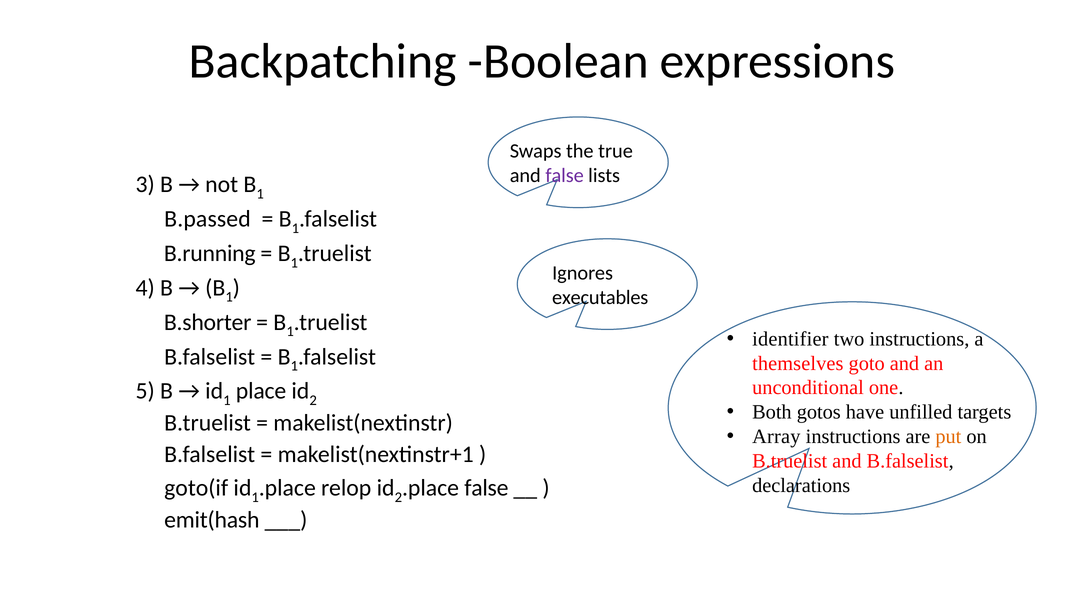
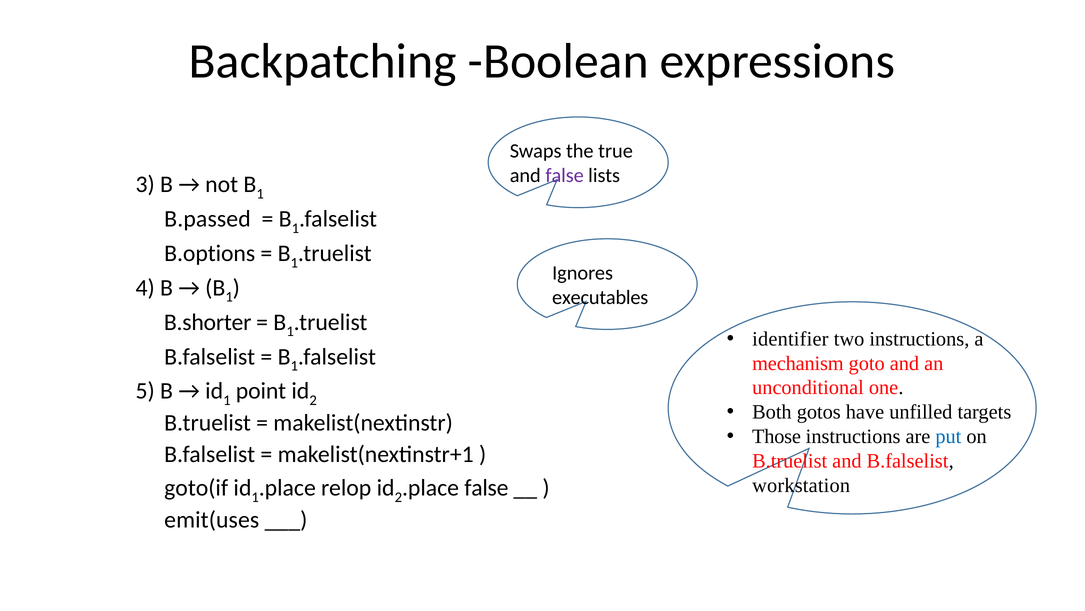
B.running: B.running -> B.options
themselves: themselves -> mechanism
place: place -> point
Array: Array -> Those
put colour: orange -> blue
declarations: declarations -> workstation
emit(hash: emit(hash -> emit(uses
